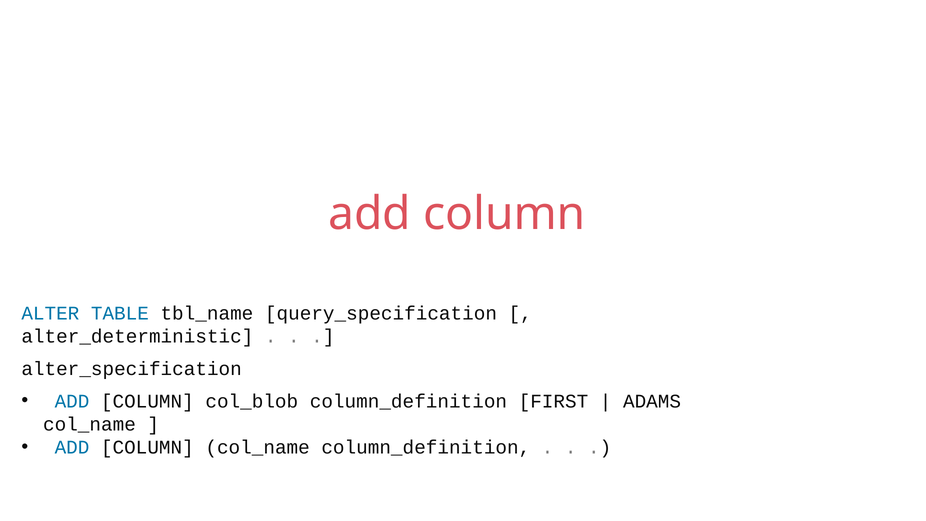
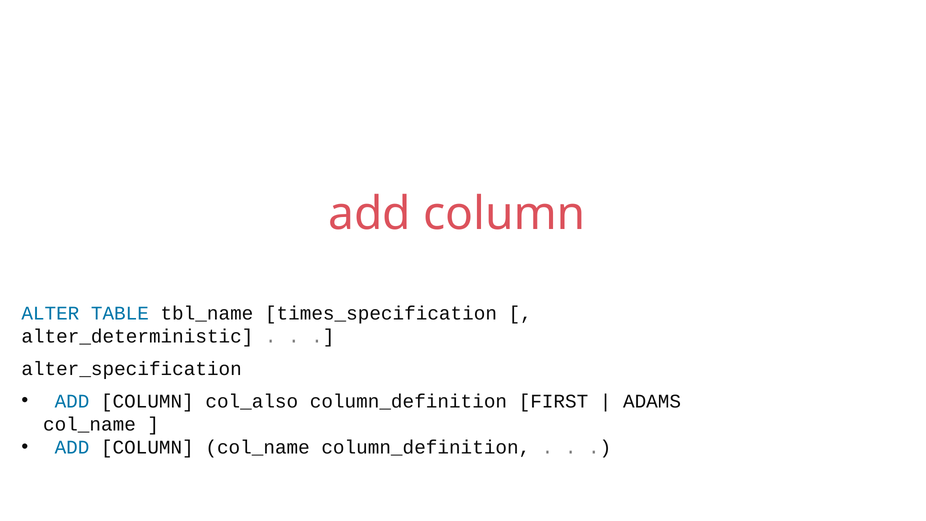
query_specification: query_specification -> times_specification
col_blob: col_blob -> col_also
